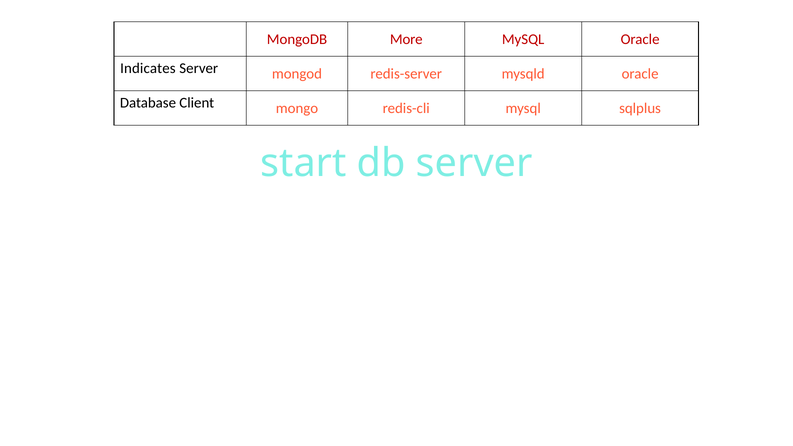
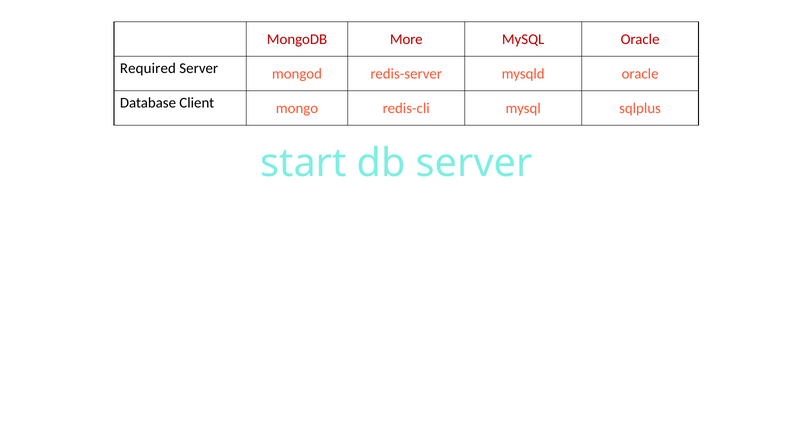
Indicates: Indicates -> Required
